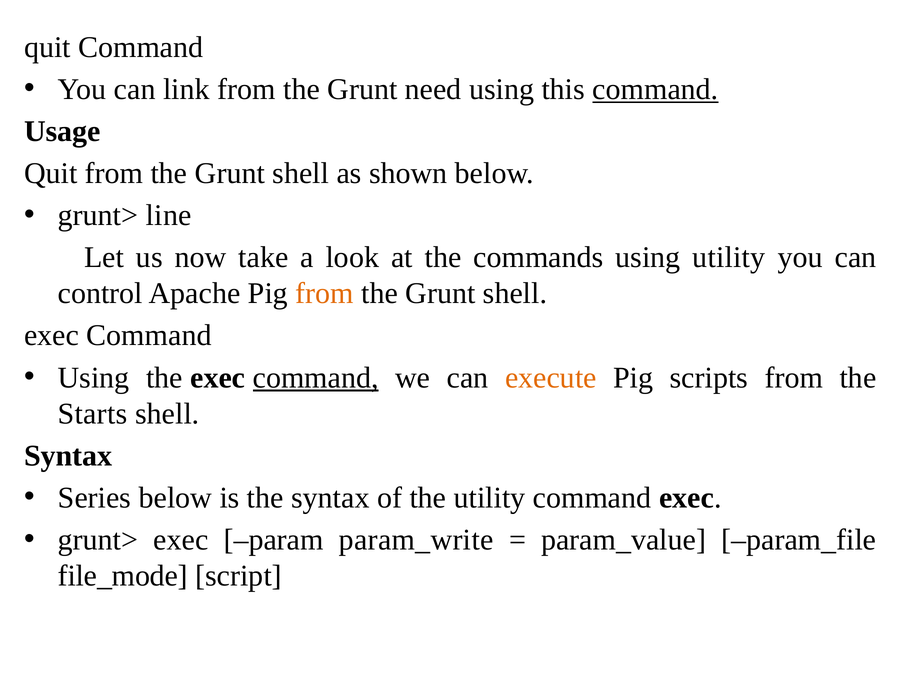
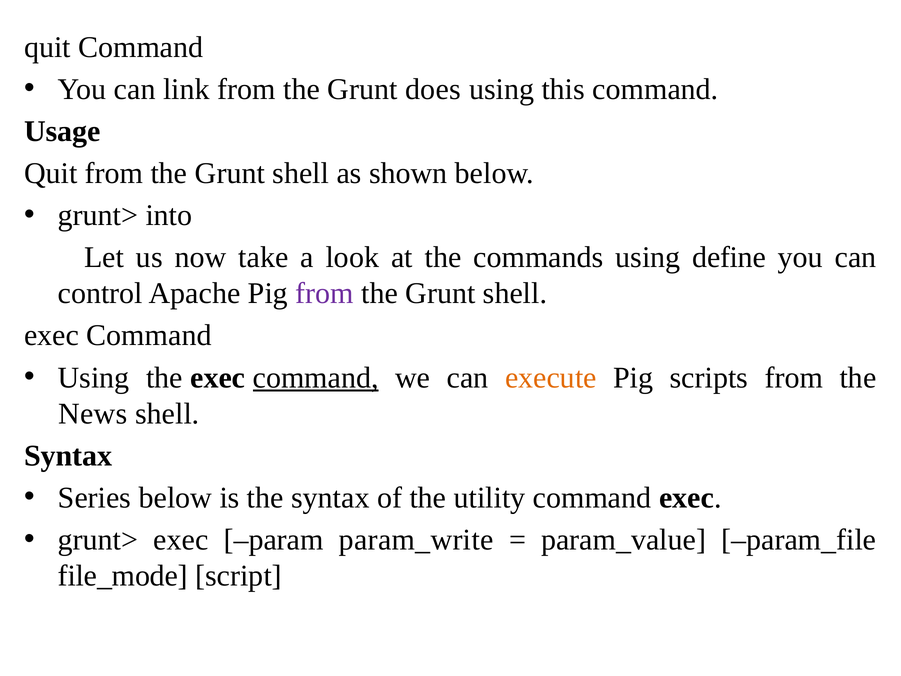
need: need -> does
command at (655, 89) underline: present -> none
line: line -> into
using utility: utility -> define
from at (325, 293) colour: orange -> purple
Starts: Starts -> News
